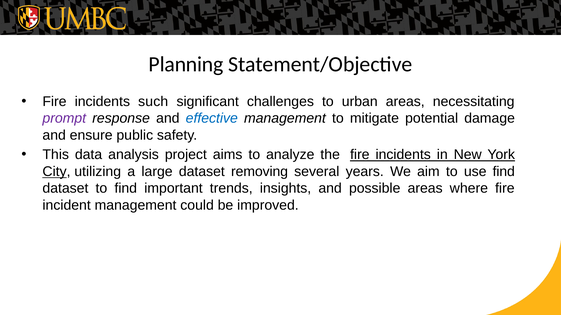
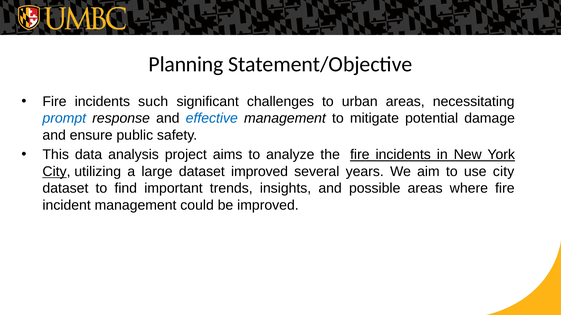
prompt colour: purple -> blue
dataset removing: removing -> improved
use find: find -> city
